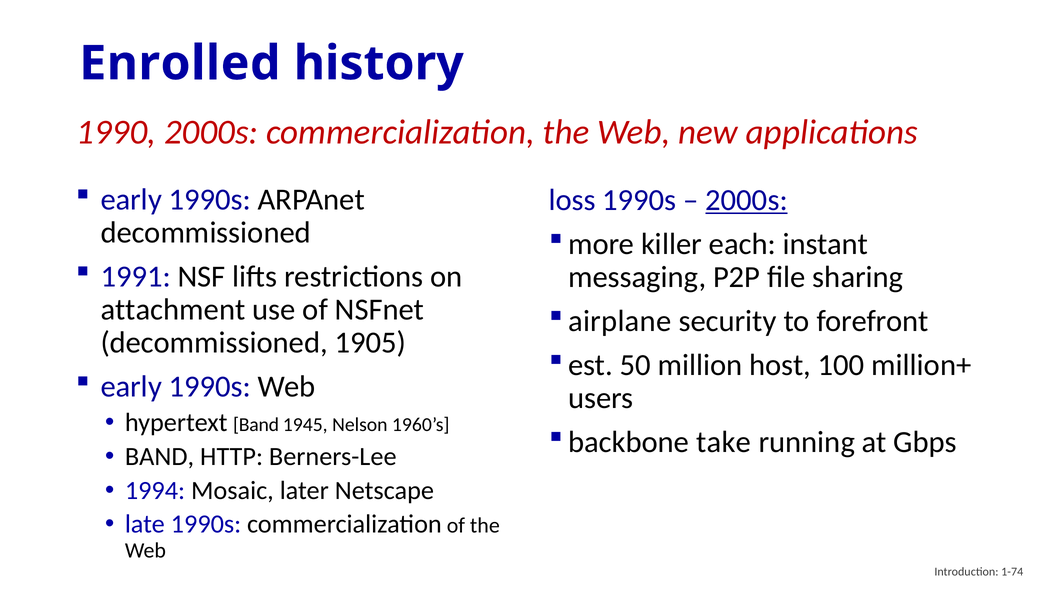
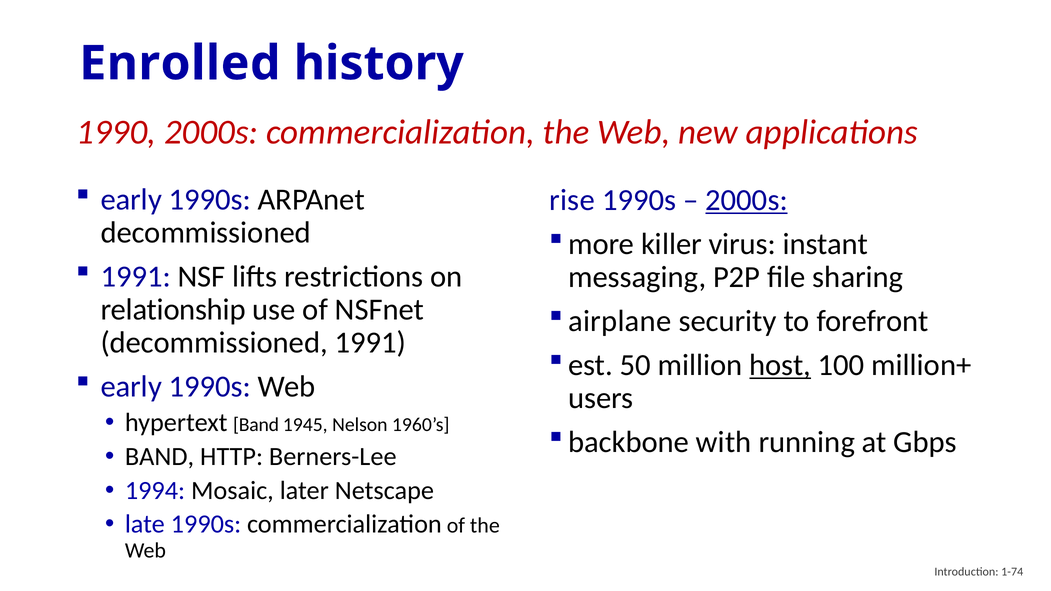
loss: loss -> rise
each: each -> virus
attachment: attachment -> relationship
decommissioned 1905: 1905 -> 1991
host underline: none -> present
take: take -> with
